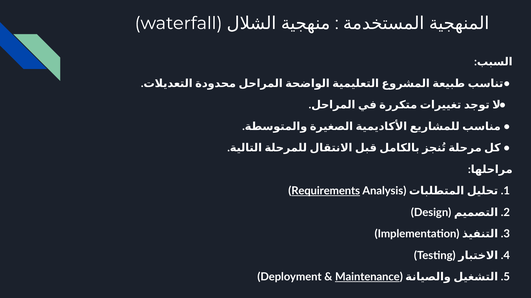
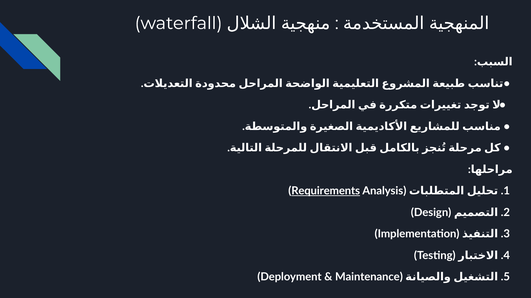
Maintenance underline: present -> none
